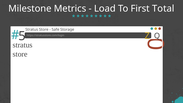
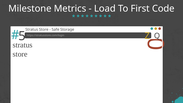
Total: Total -> Code
